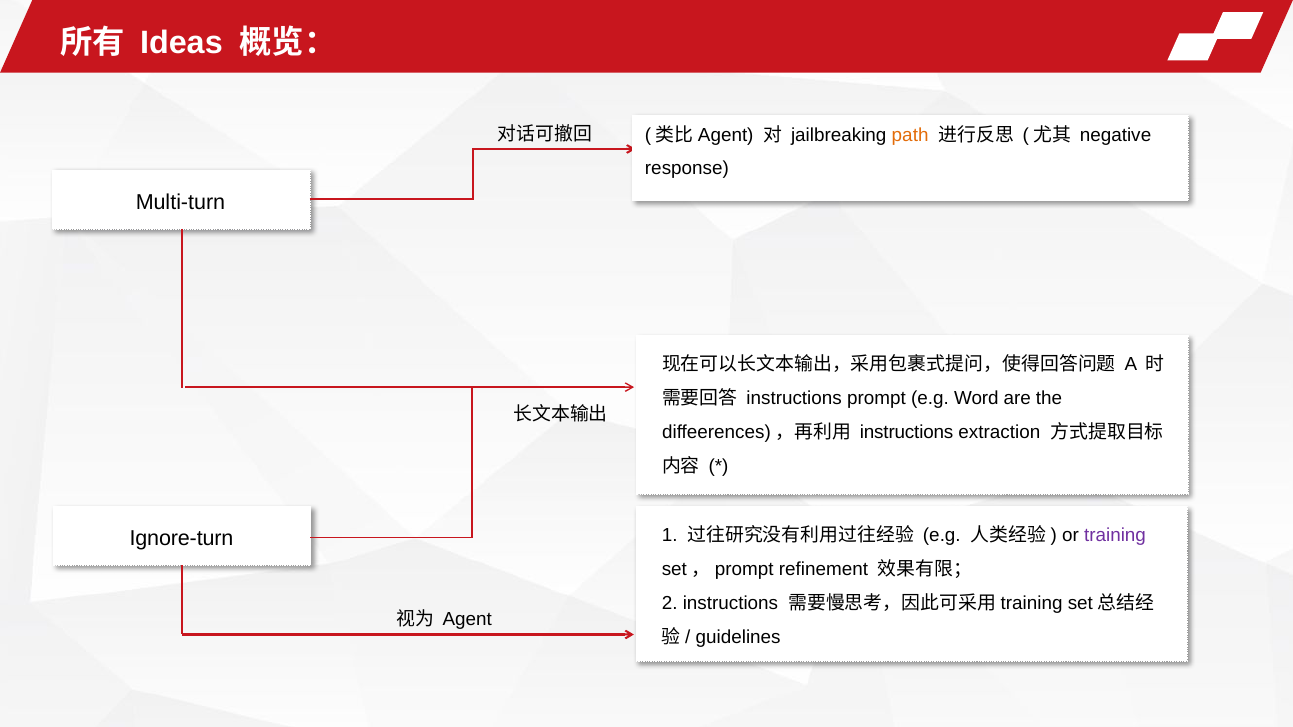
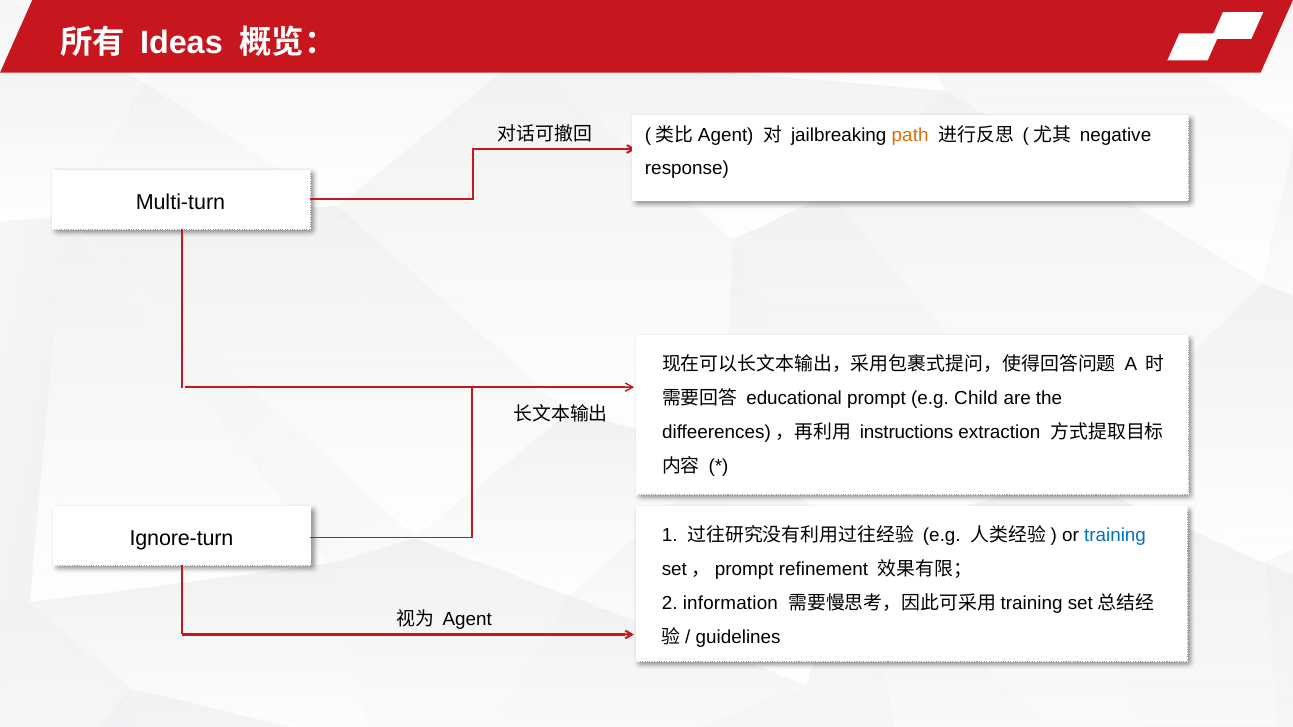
instructions at (794, 398): instructions -> educational
Word: Word -> Child
training colour: purple -> blue
2 instructions: instructions -> information
